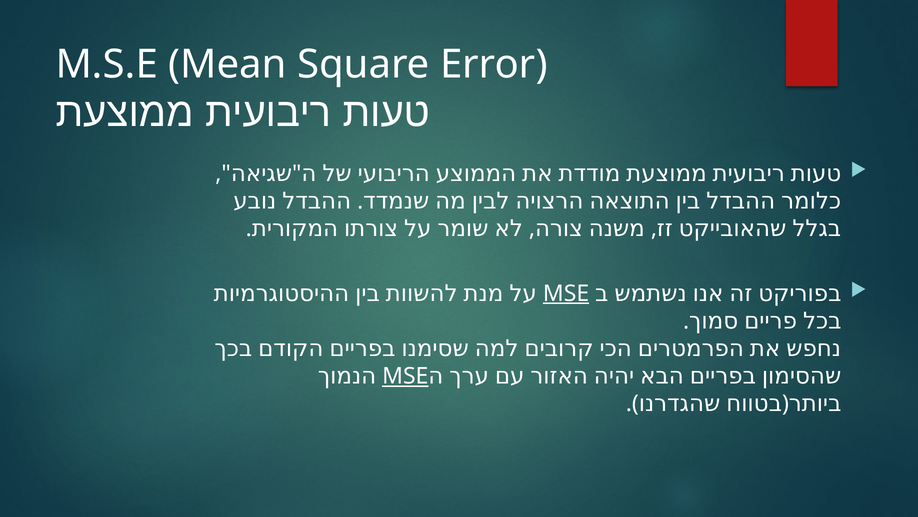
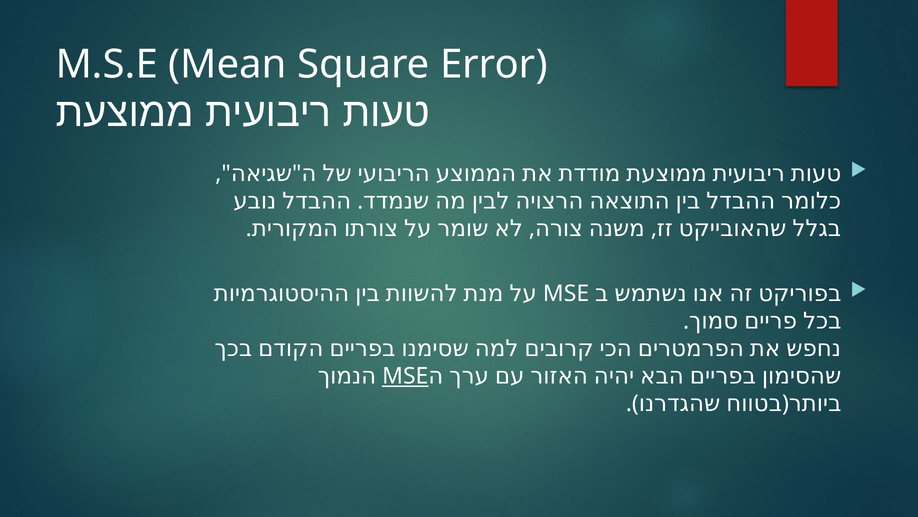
MSE at (566, 293) underline: present -> none
